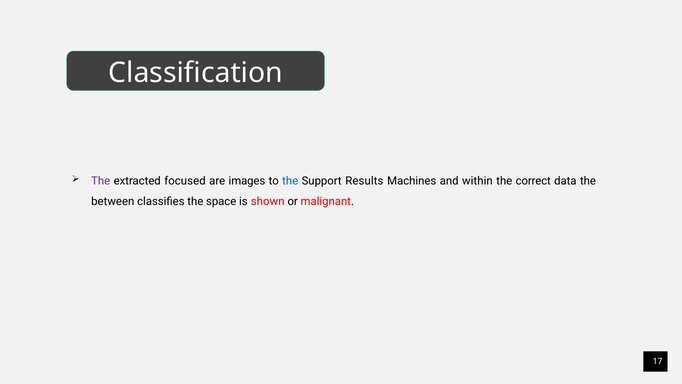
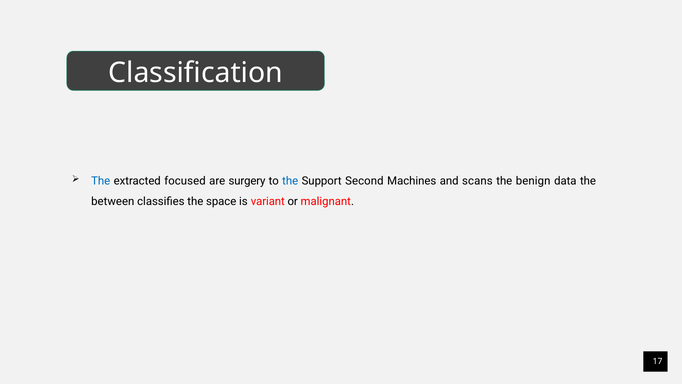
The at (101, 181) colour: purple -> blue
images: images -> surgery
Results: Results -> Second
within: within -> scans
correct: correct -> benign
shown: shown -> variant
